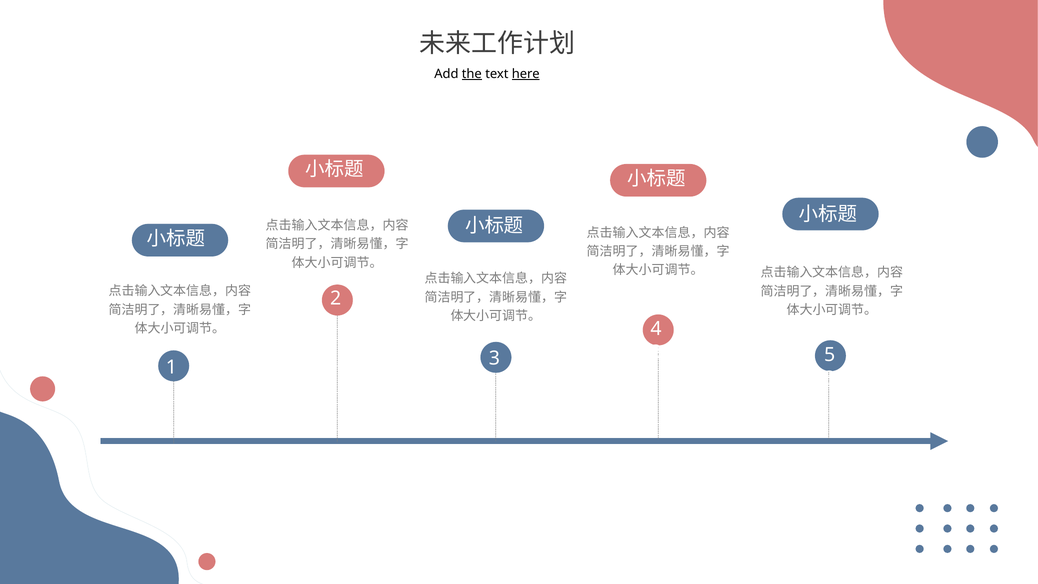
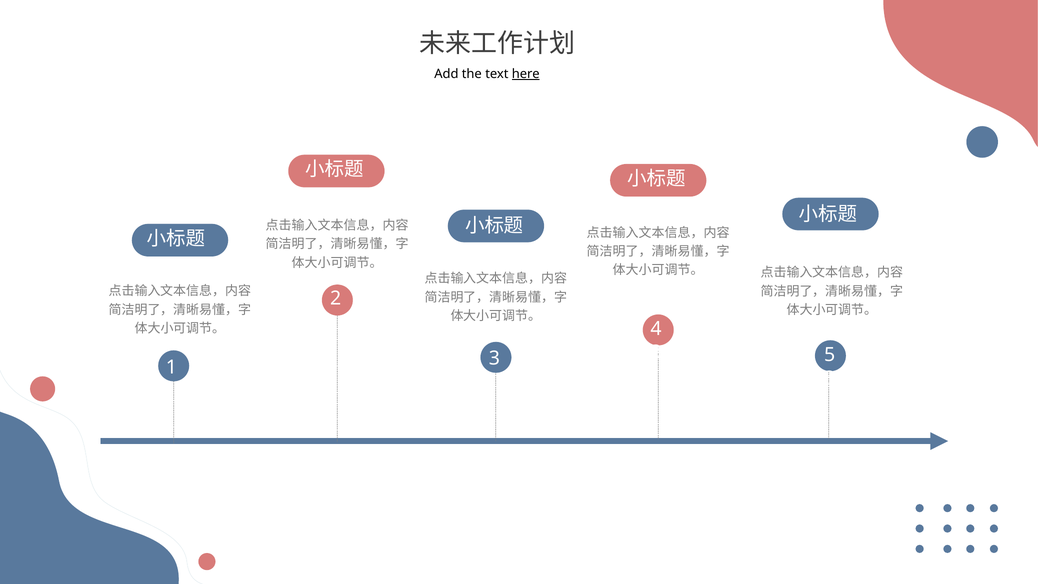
the underline: present -> none
